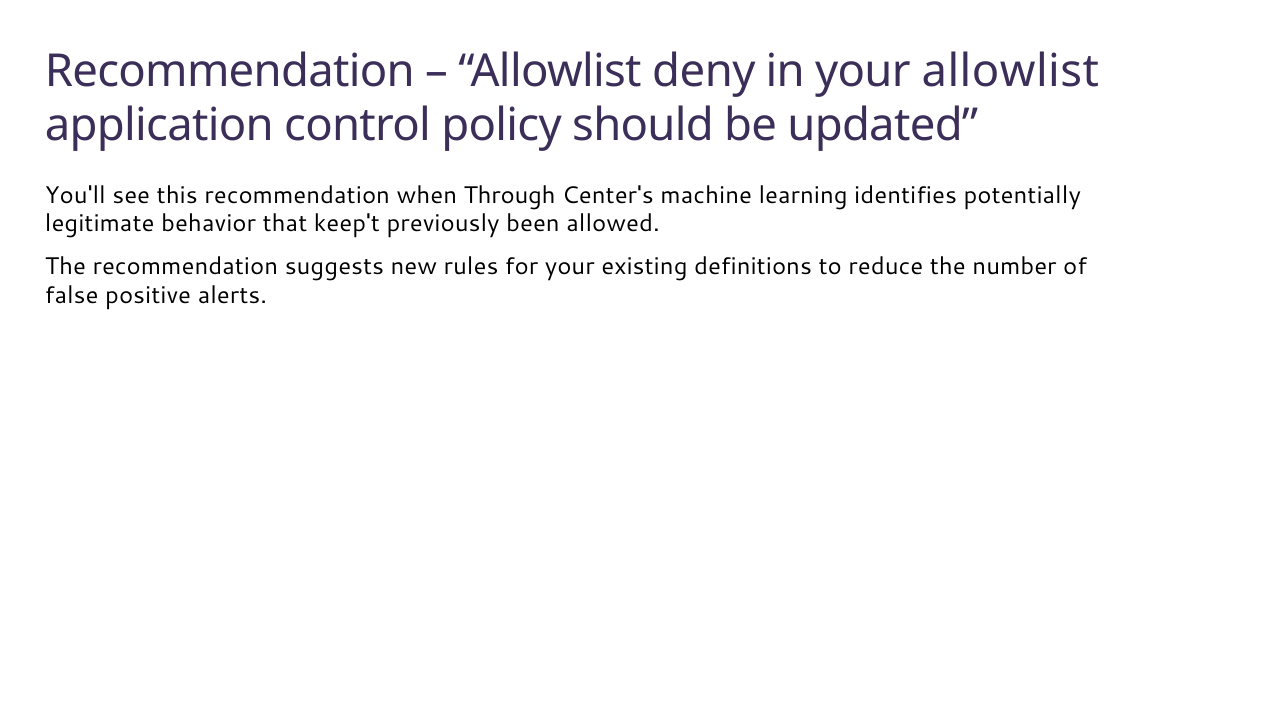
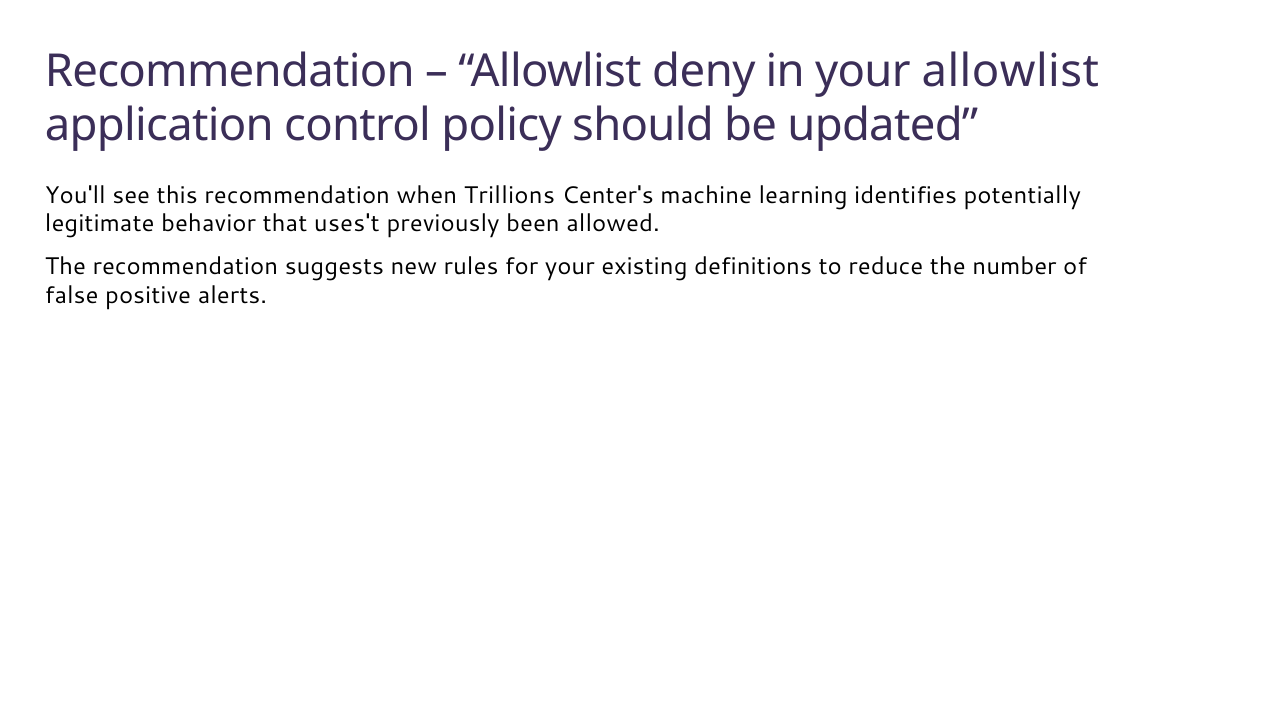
Through: Through -> Trillions
keep't: keep't -> uses't
